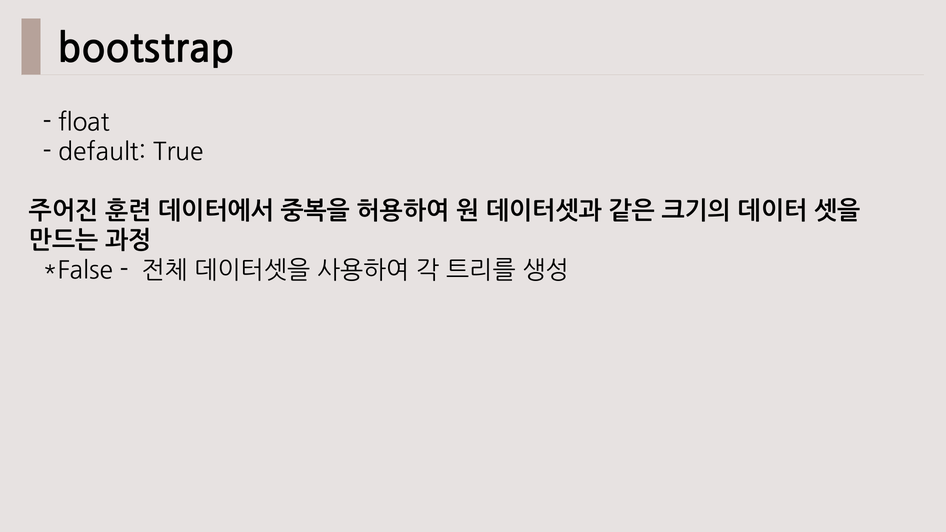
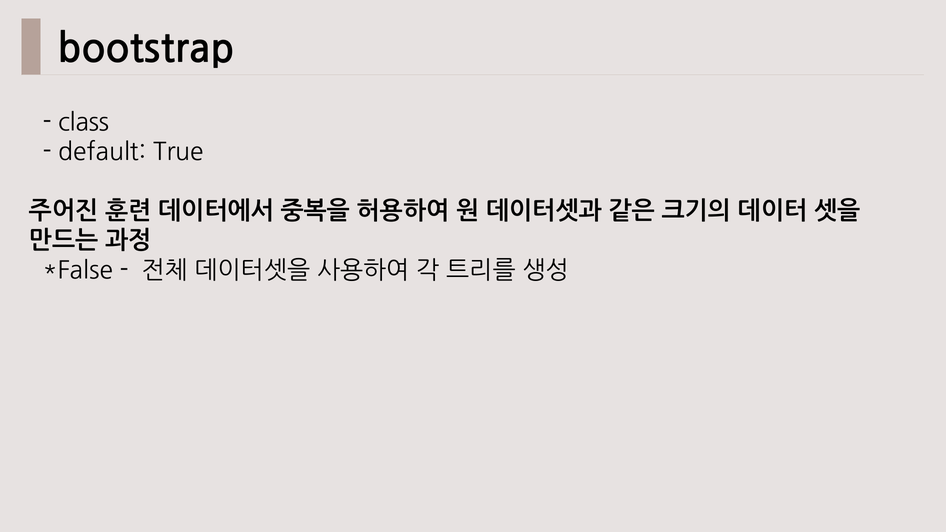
float: float -> class
